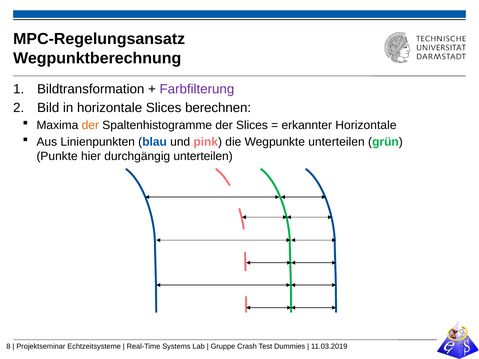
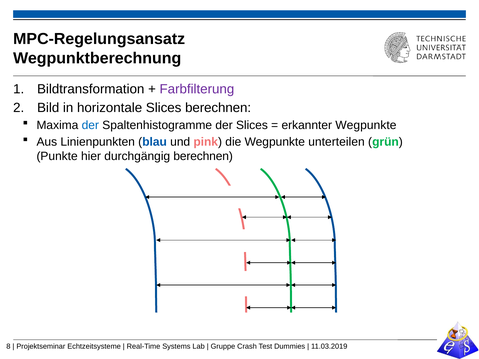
der at (90, 125) colour: orange -> blue
erkannter Horizontale: Horizontale -> Wegpunkte
durchgängig unterteilen: unterteilen -> berechnen
